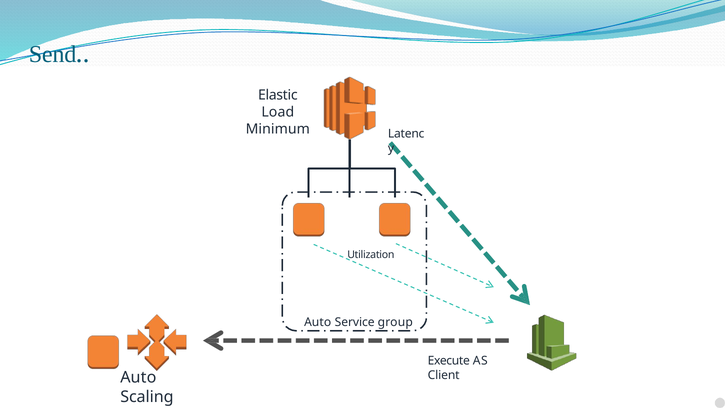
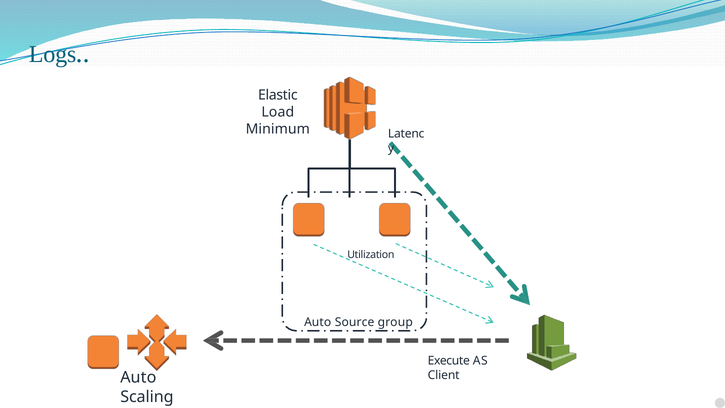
Send: Send -> Logs
Service: Service -> Source
